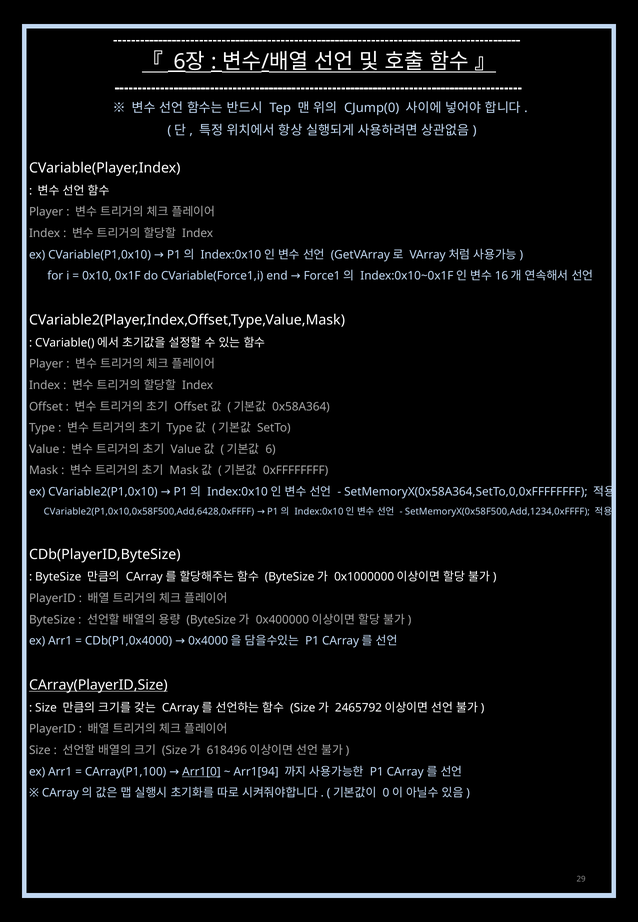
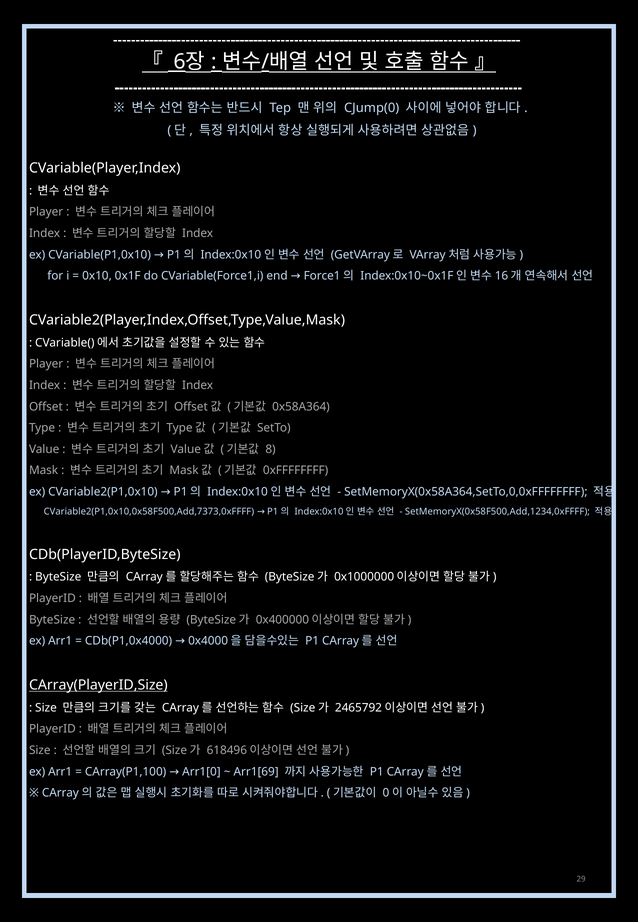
6: 6 -> 8
CVariable2(P1,0x10,0x58F500,Add,6428,0xFFFF: CVariable2(P1,0x10,0x58F500,Add,6428,0xFFFF -> CVariable2(P1,0x10,0x58F500,Add,7373,0xFFFF
Arr1[0 underline: present -> none
Arr1[94: Arr1[94 -> Arr1[69
